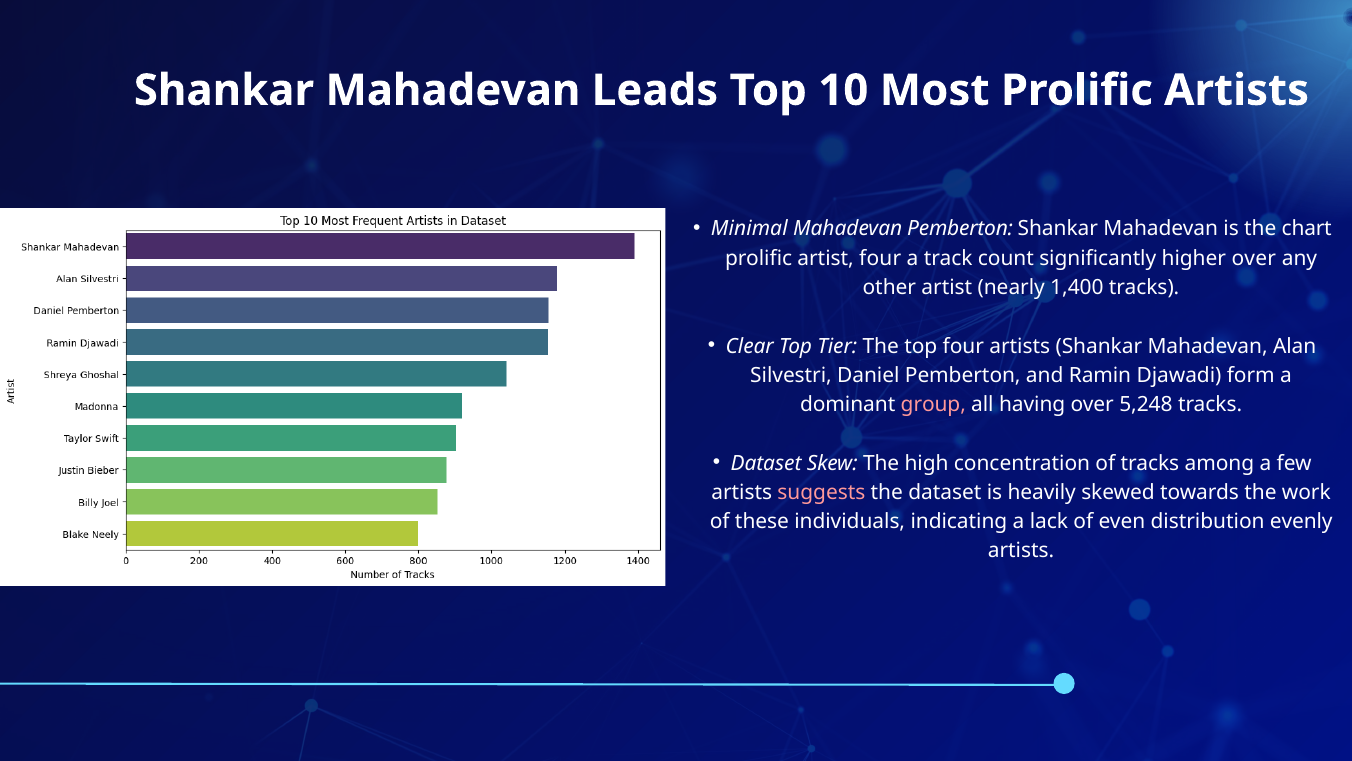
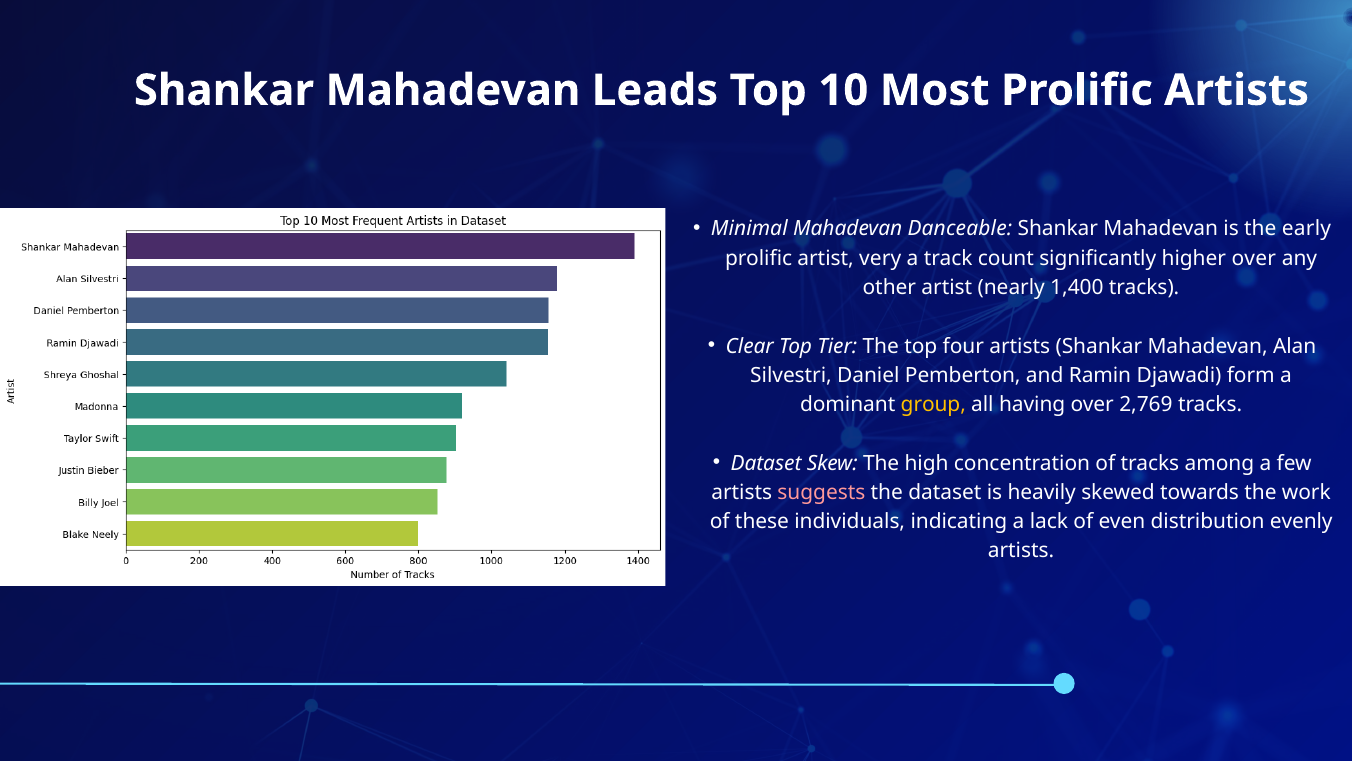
Mahadevan Pemberton: Pemberton -> Danceable
chart: chart -> early
artist four: four -> very
group colour: pink -> yellow
5,248: 5,248 -> 2,769
